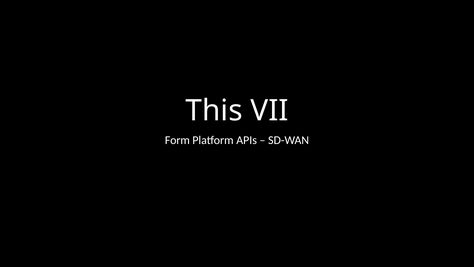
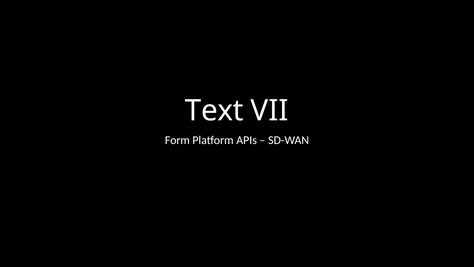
This: This -> Text
